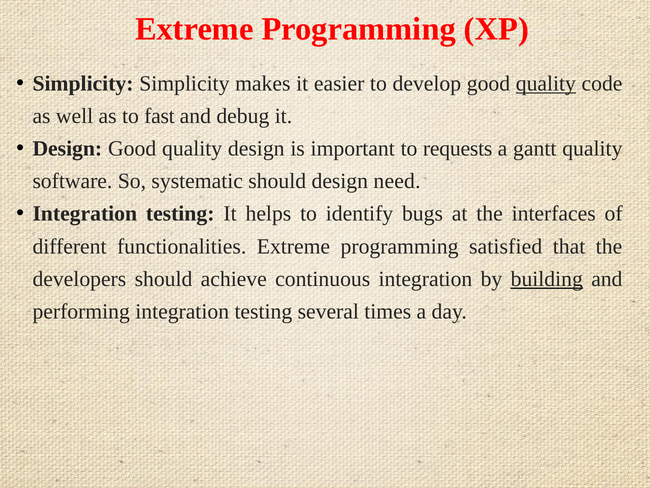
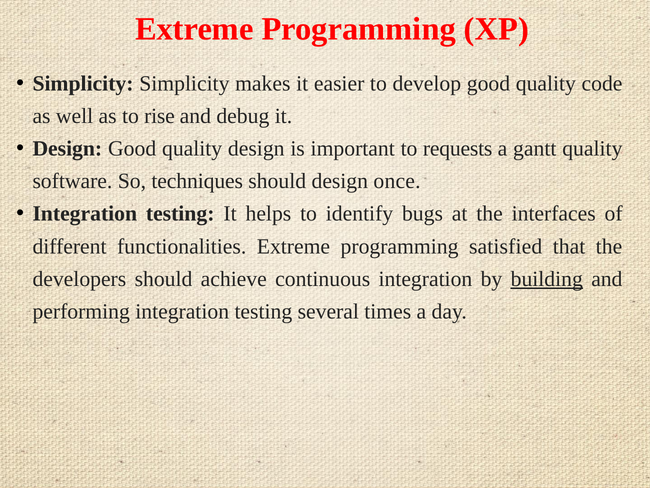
quality at (546, 84) underline: present -> none
fast: fast -> rise
systematic: systematic -> techniques
need: need -> once
